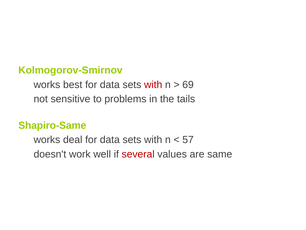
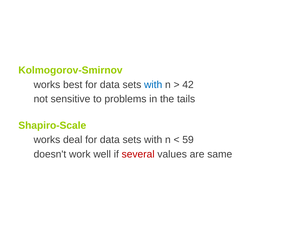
with at (153, 84) colour: red -> blue
69: 69 -> 42
Shapiro-Same: Shapiro-Same -> Shapiro-Scale
57: 57 -> 59
